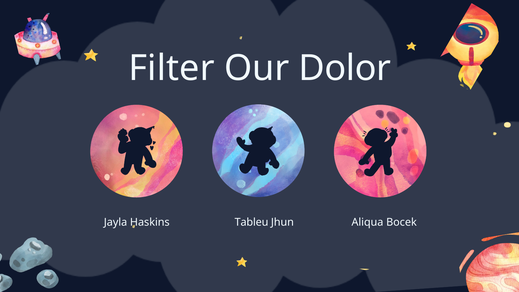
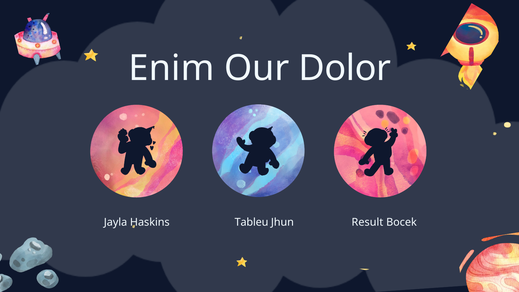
Filter: Filter -> Enim
Aliqua: Aliqua -> Result
